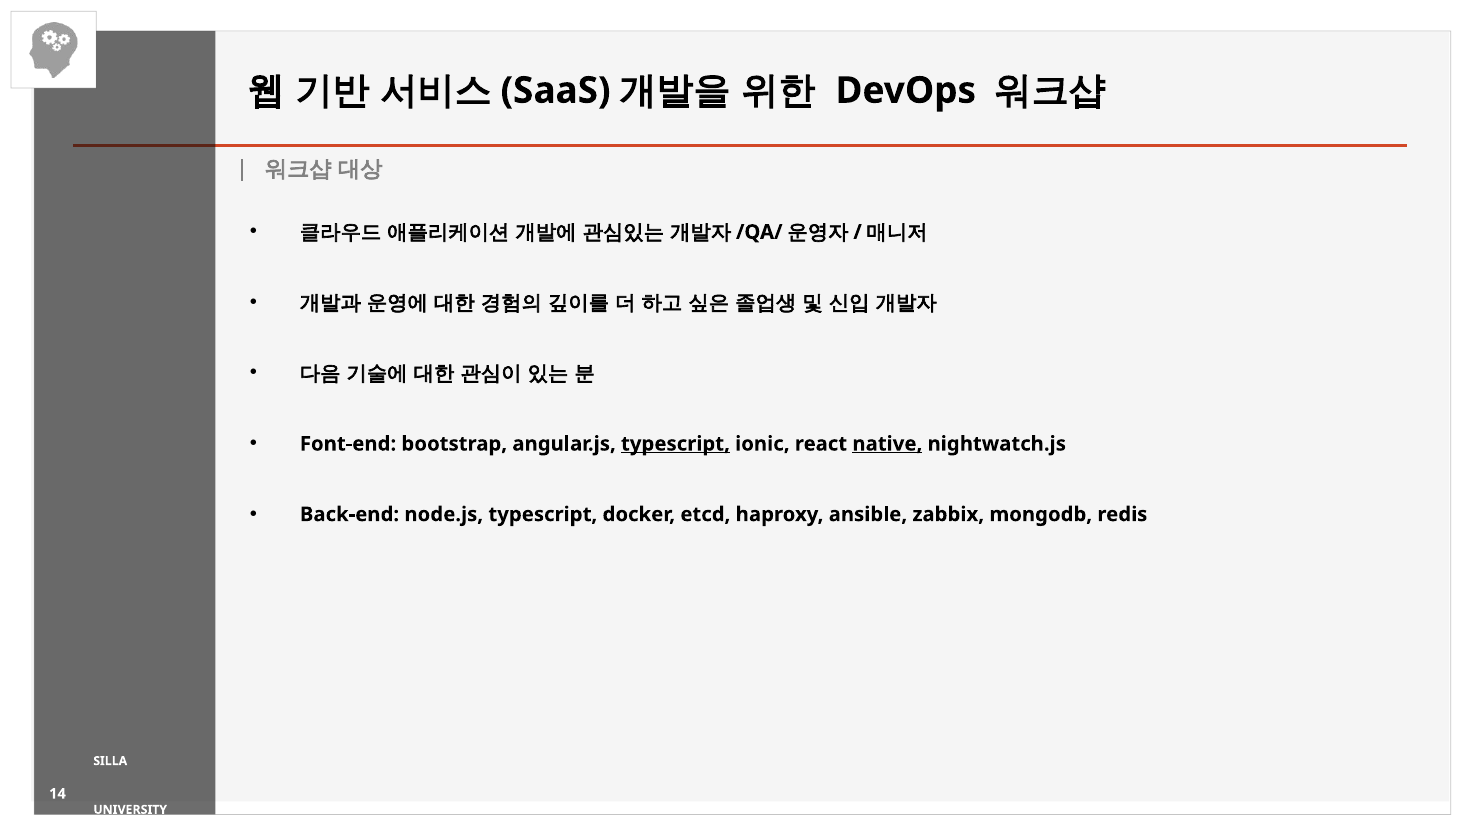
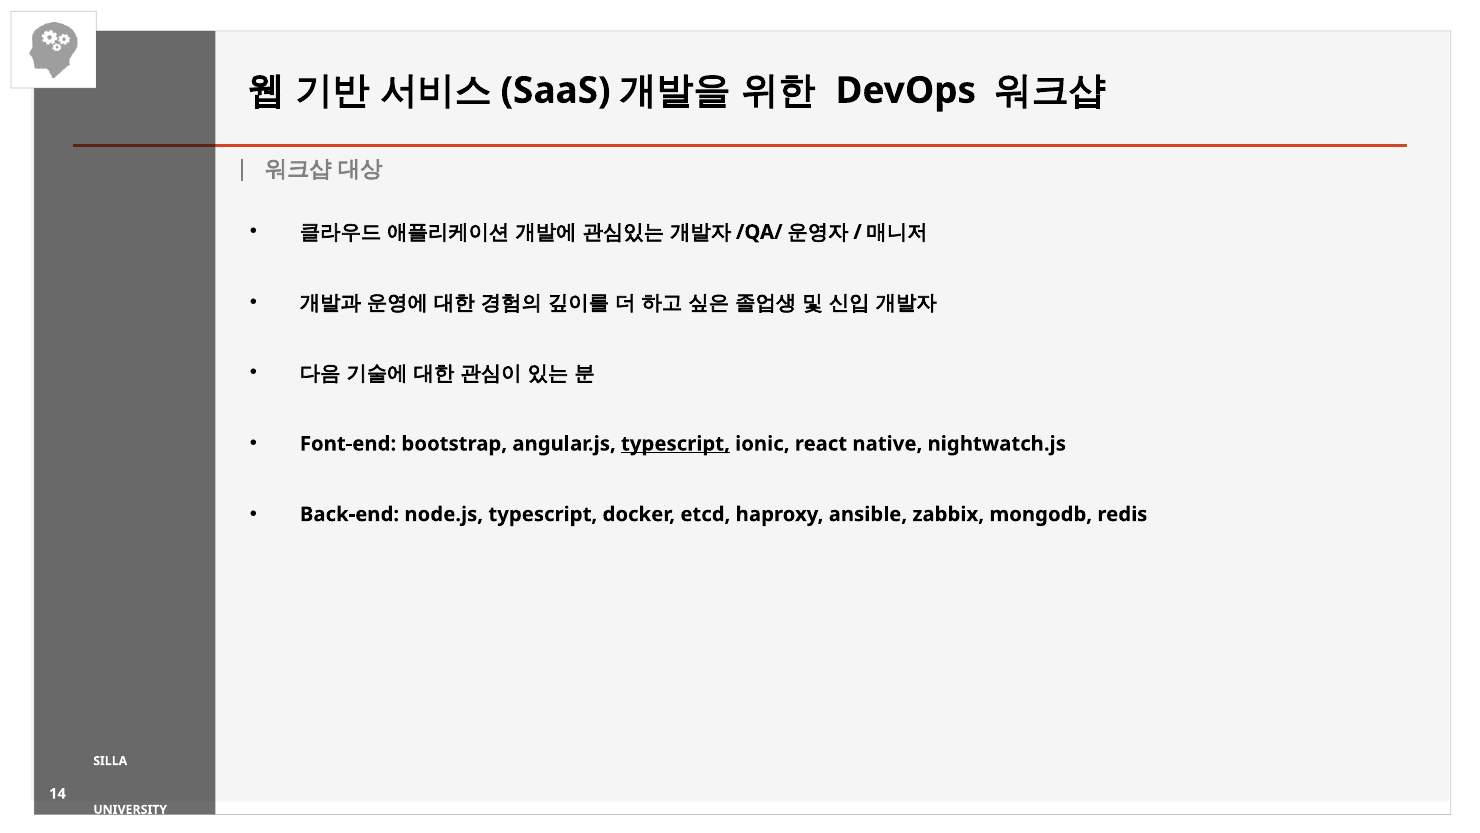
native underline: present -> none
